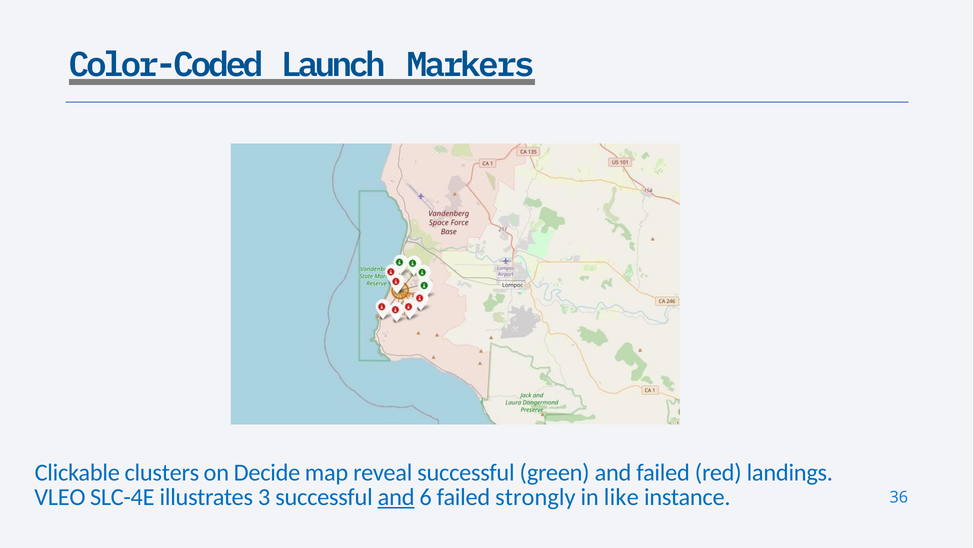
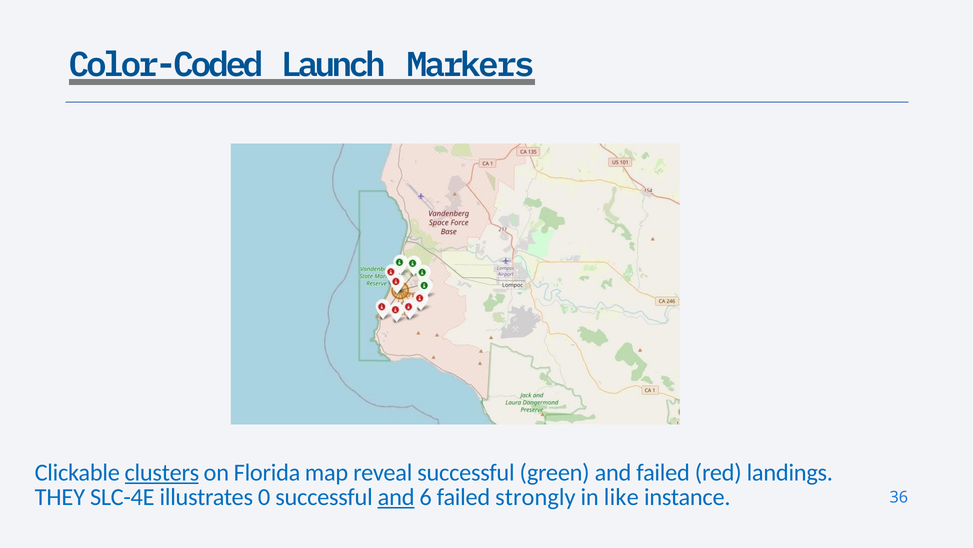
clusters underline: none -> present
Decide: Decide -> Florida
VLEO: VLEO -> THEY
3: 3 -> 0
